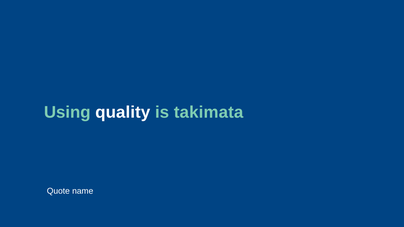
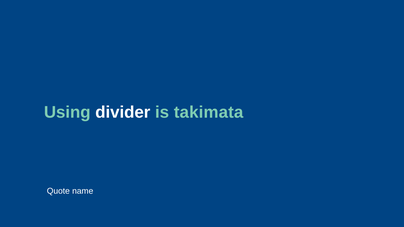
quality: quality -> divider
